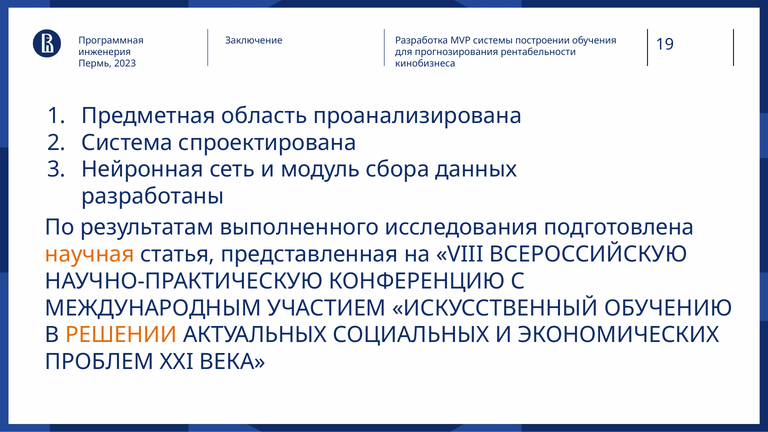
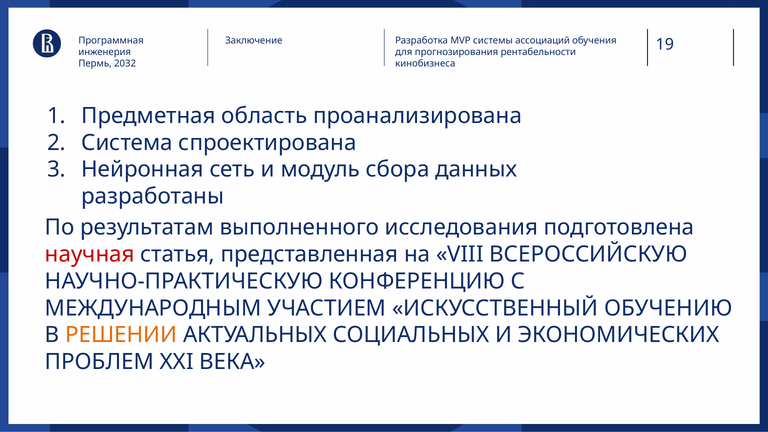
построении: построении -> ассоциаций
2023: 2023 -> 2032
научная colour: orange -> red
